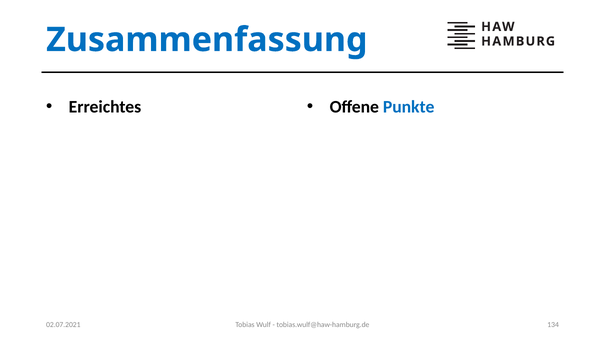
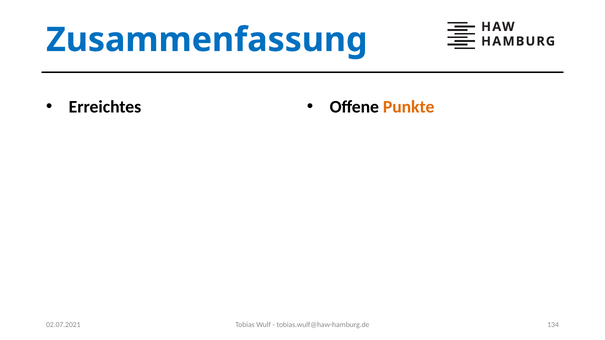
Punkte colour: blue -> orange
